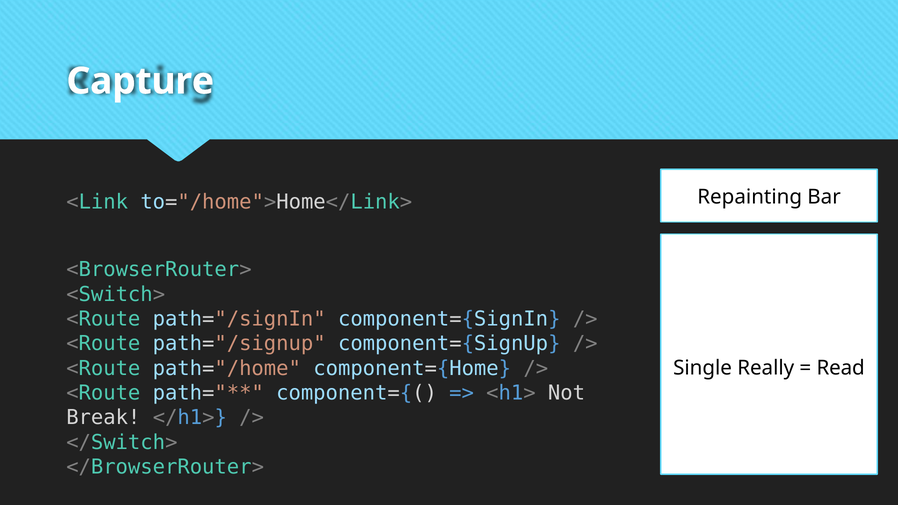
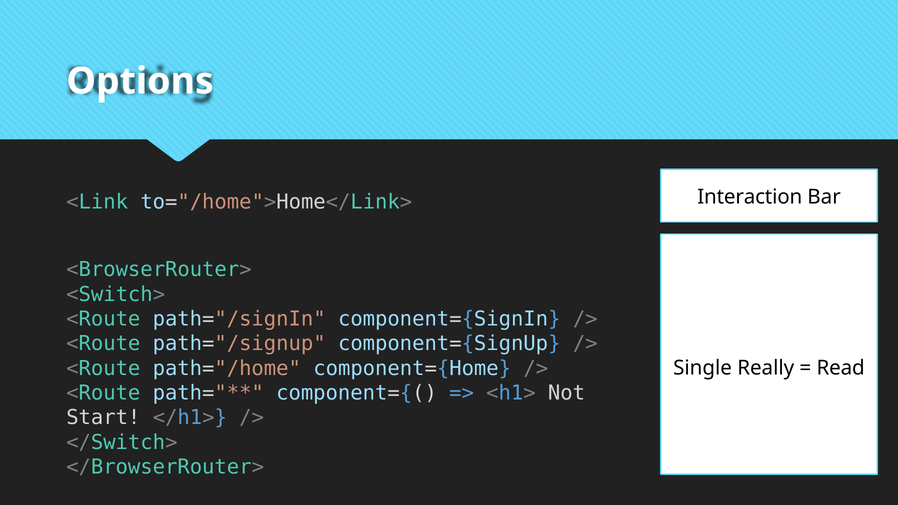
Capture: Capture -> Options
Repainting: Repainting -> Interaction
Break: Break -> Start
